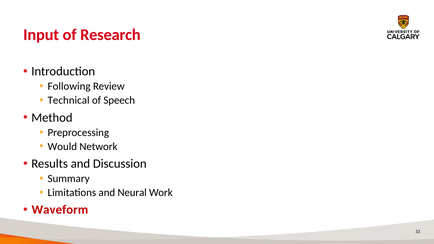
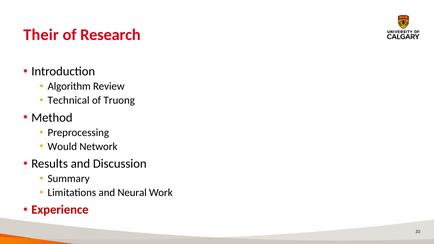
Input: Input -> Their
Following: Following -> Algorithm
Speech: Speech -> Truong
Waveform: Waveform -> Experience
